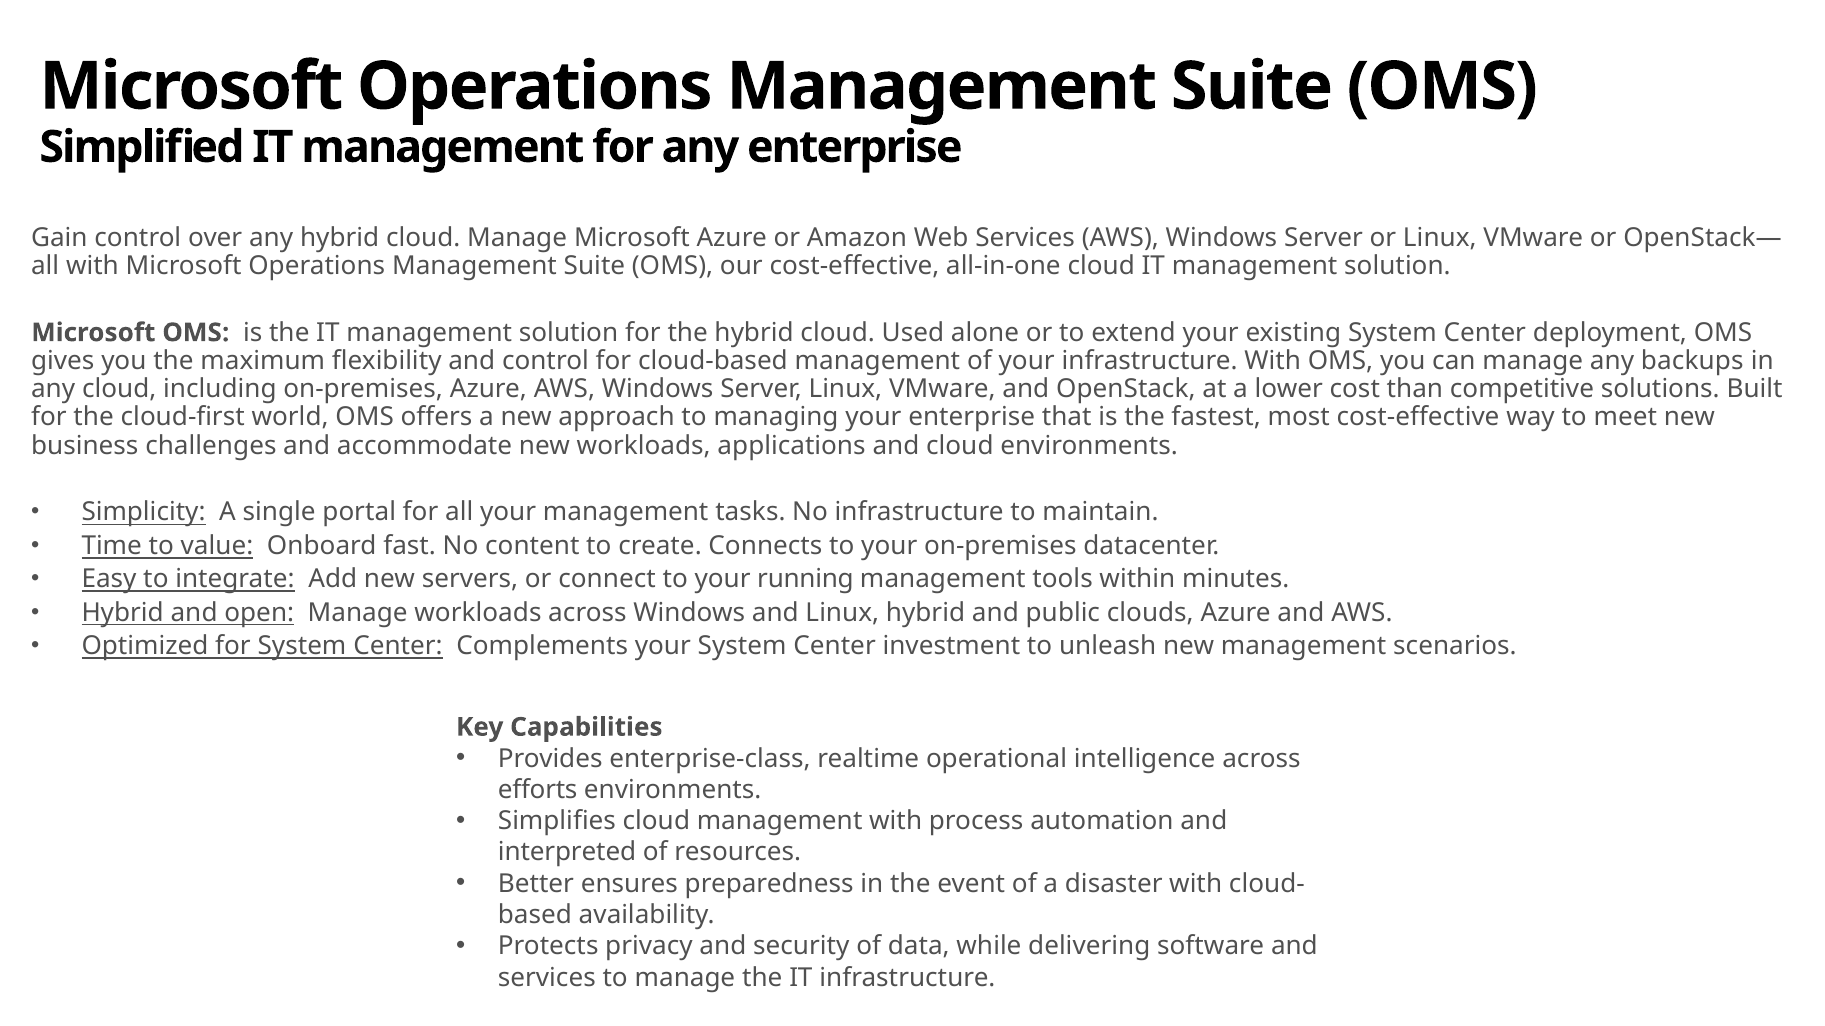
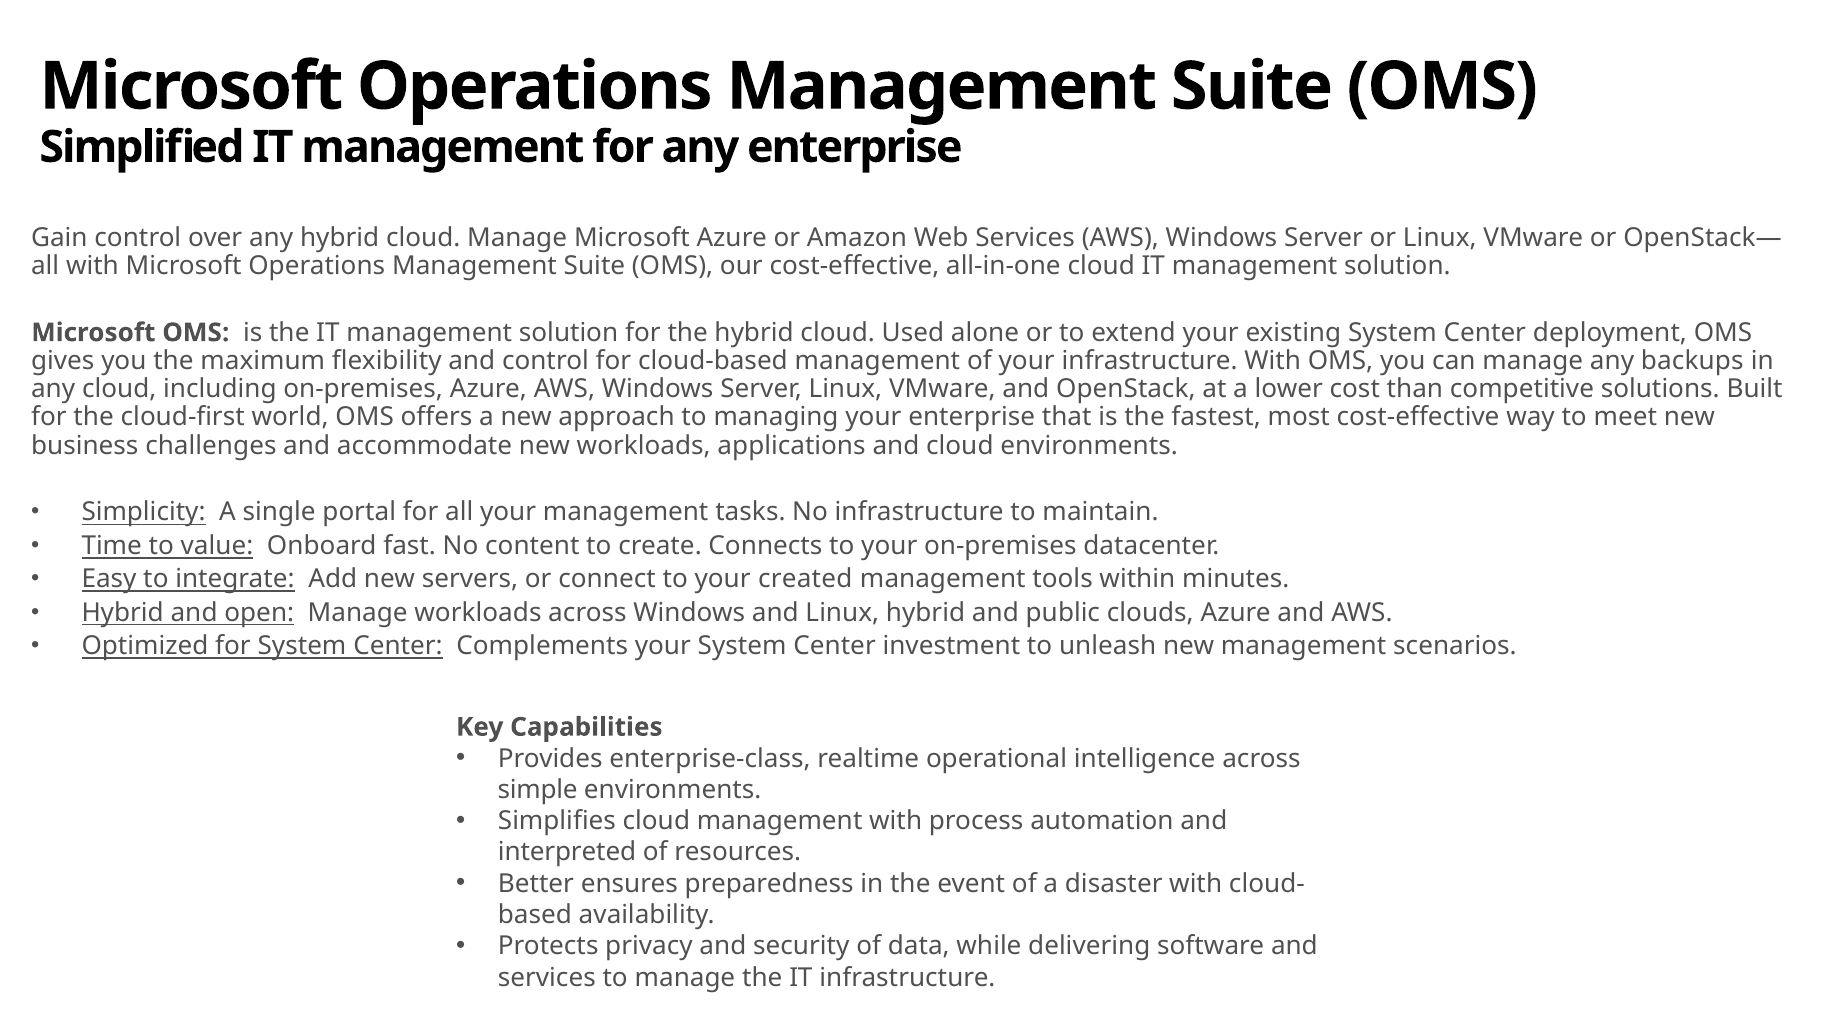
running: running -> created
efforts: efforts -> simple
